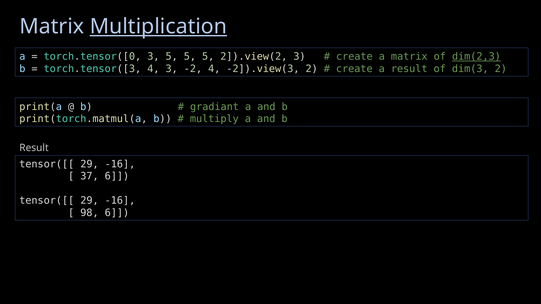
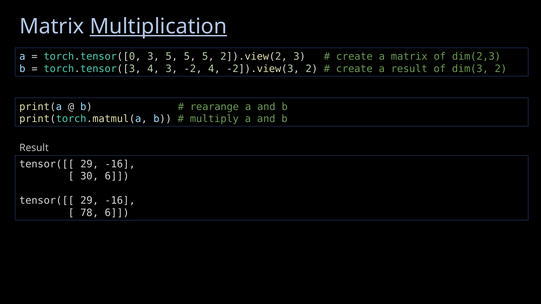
dim(2,3 underline: present -> none
gradiant: gradiant -> rearange
37: 37 -> 30
98: 98 -> 78
